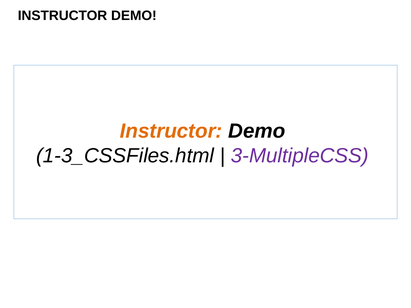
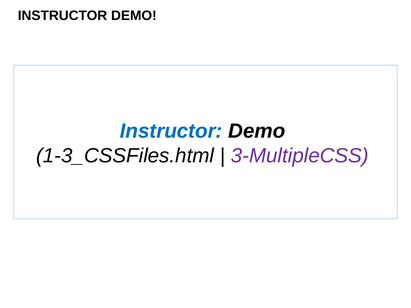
Instructor at (171, 131) colour: orange -> blue
